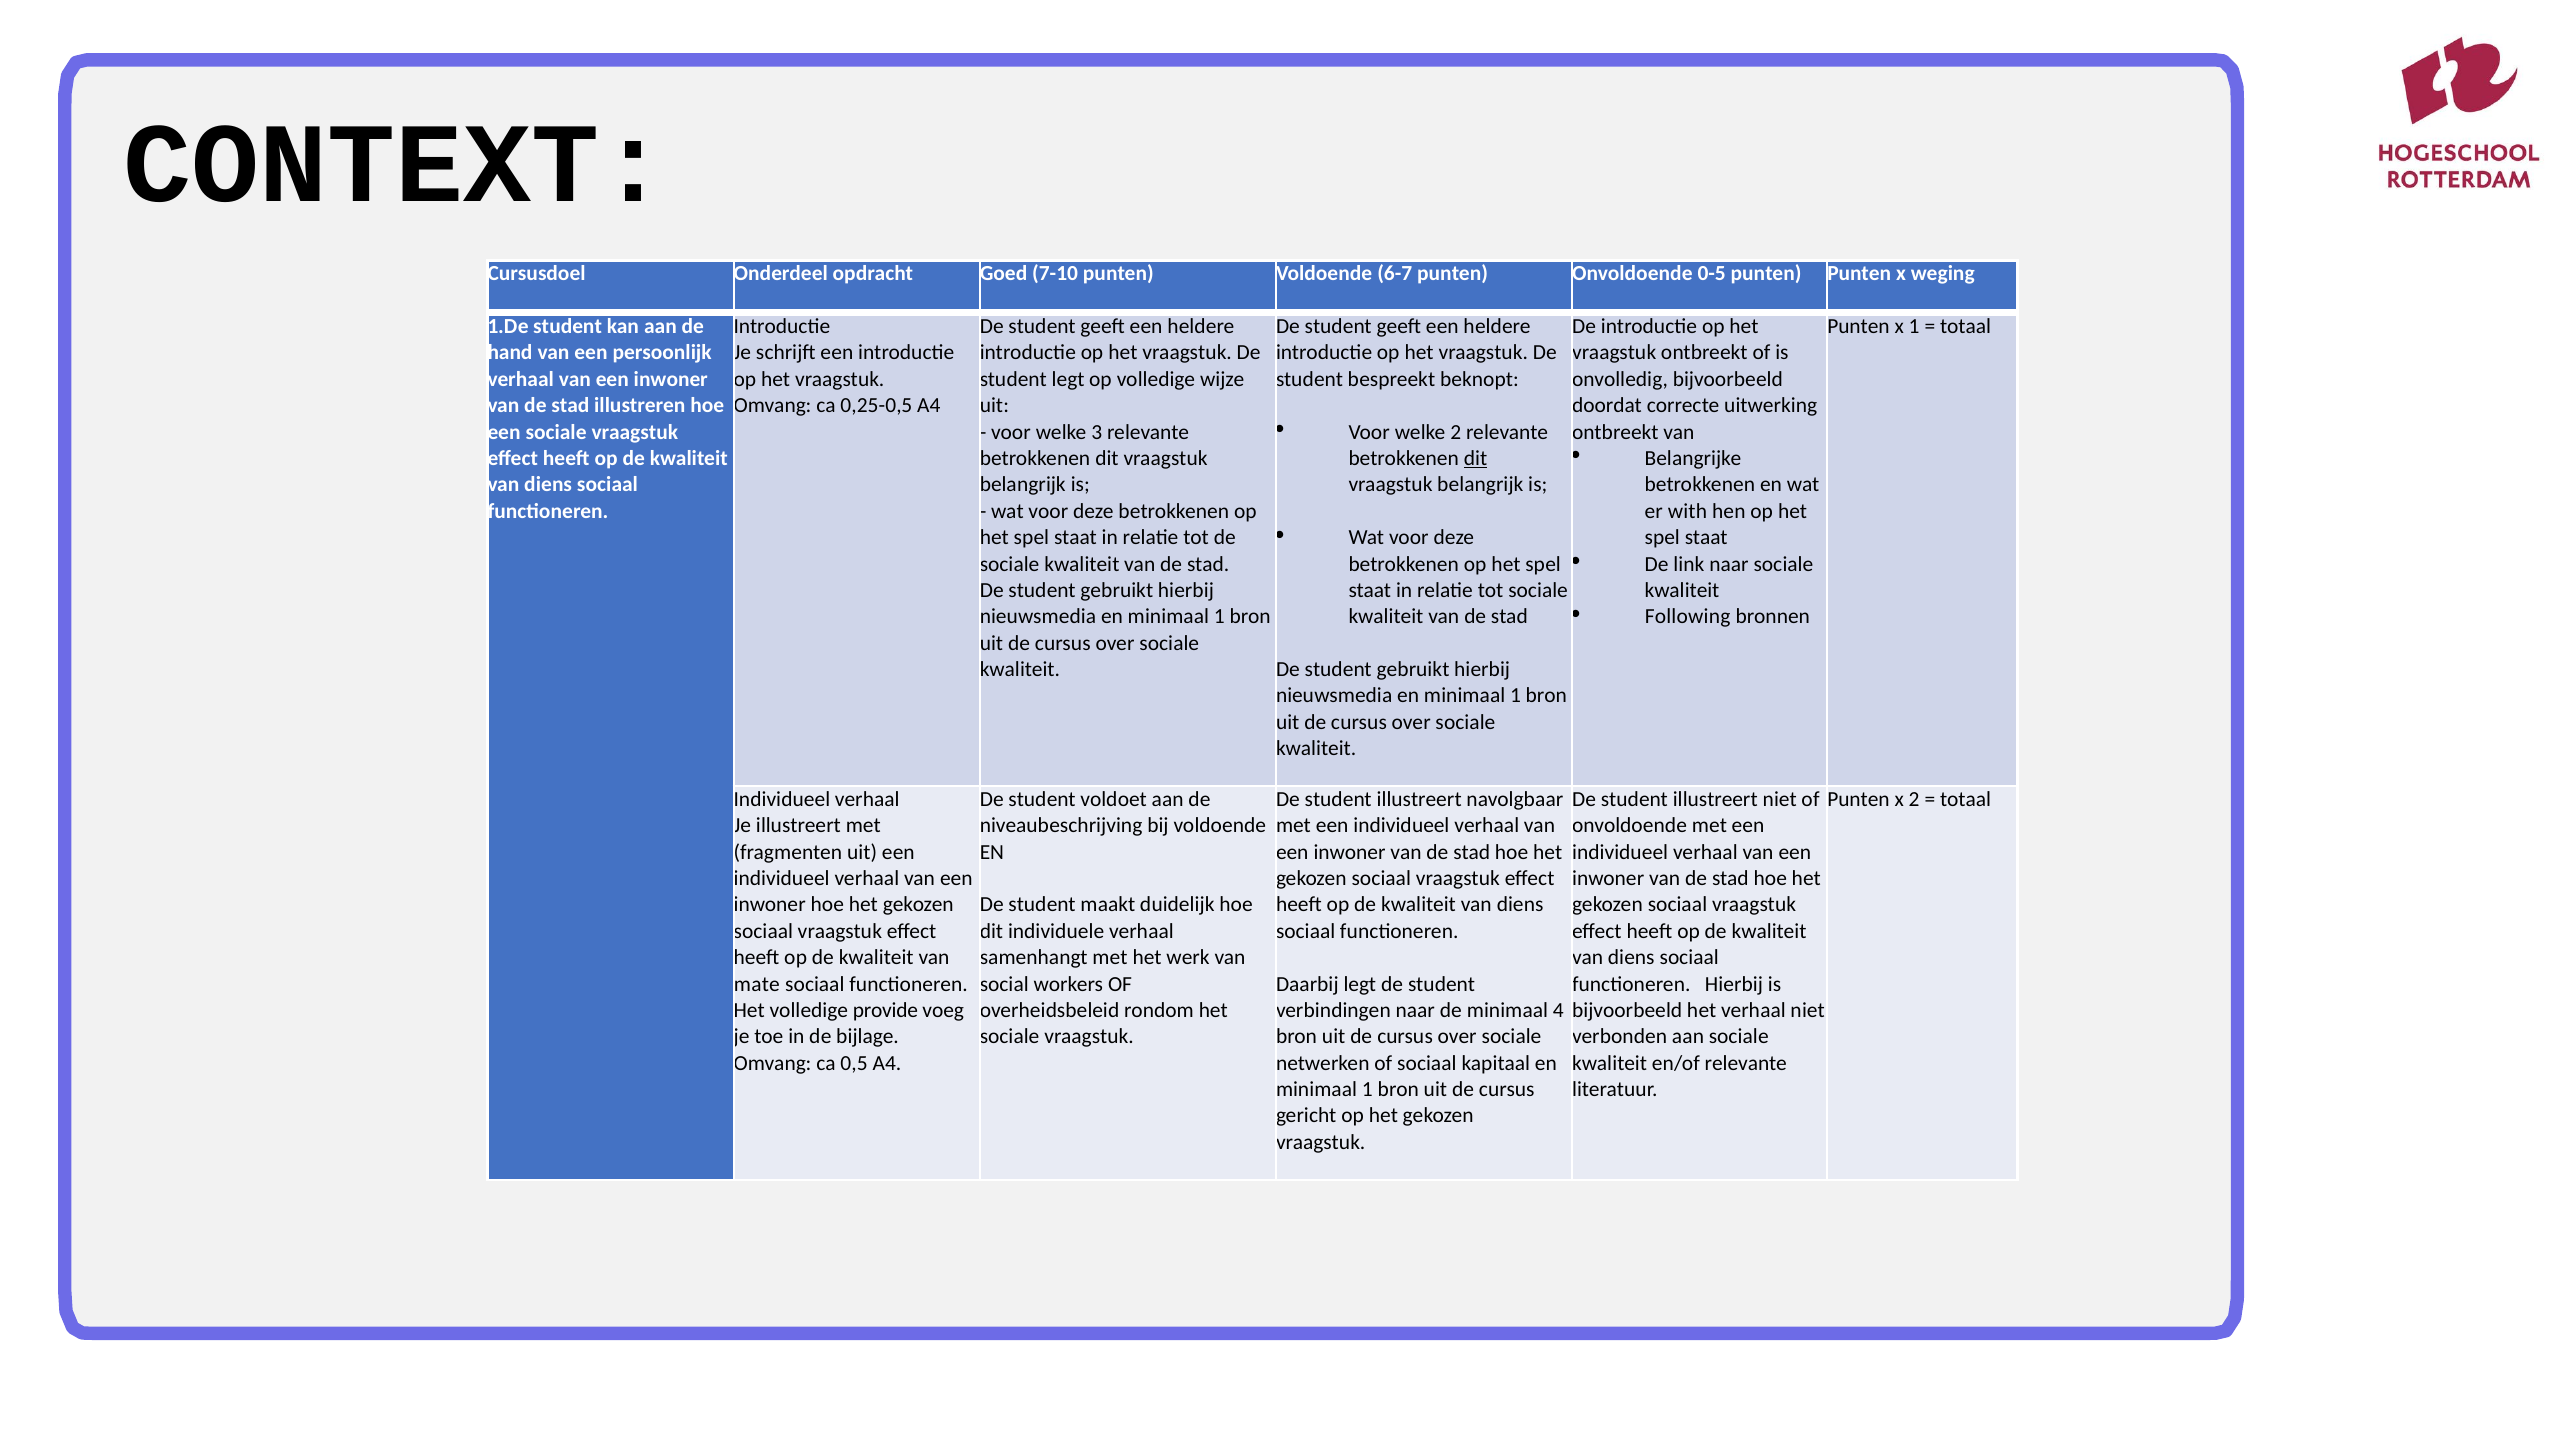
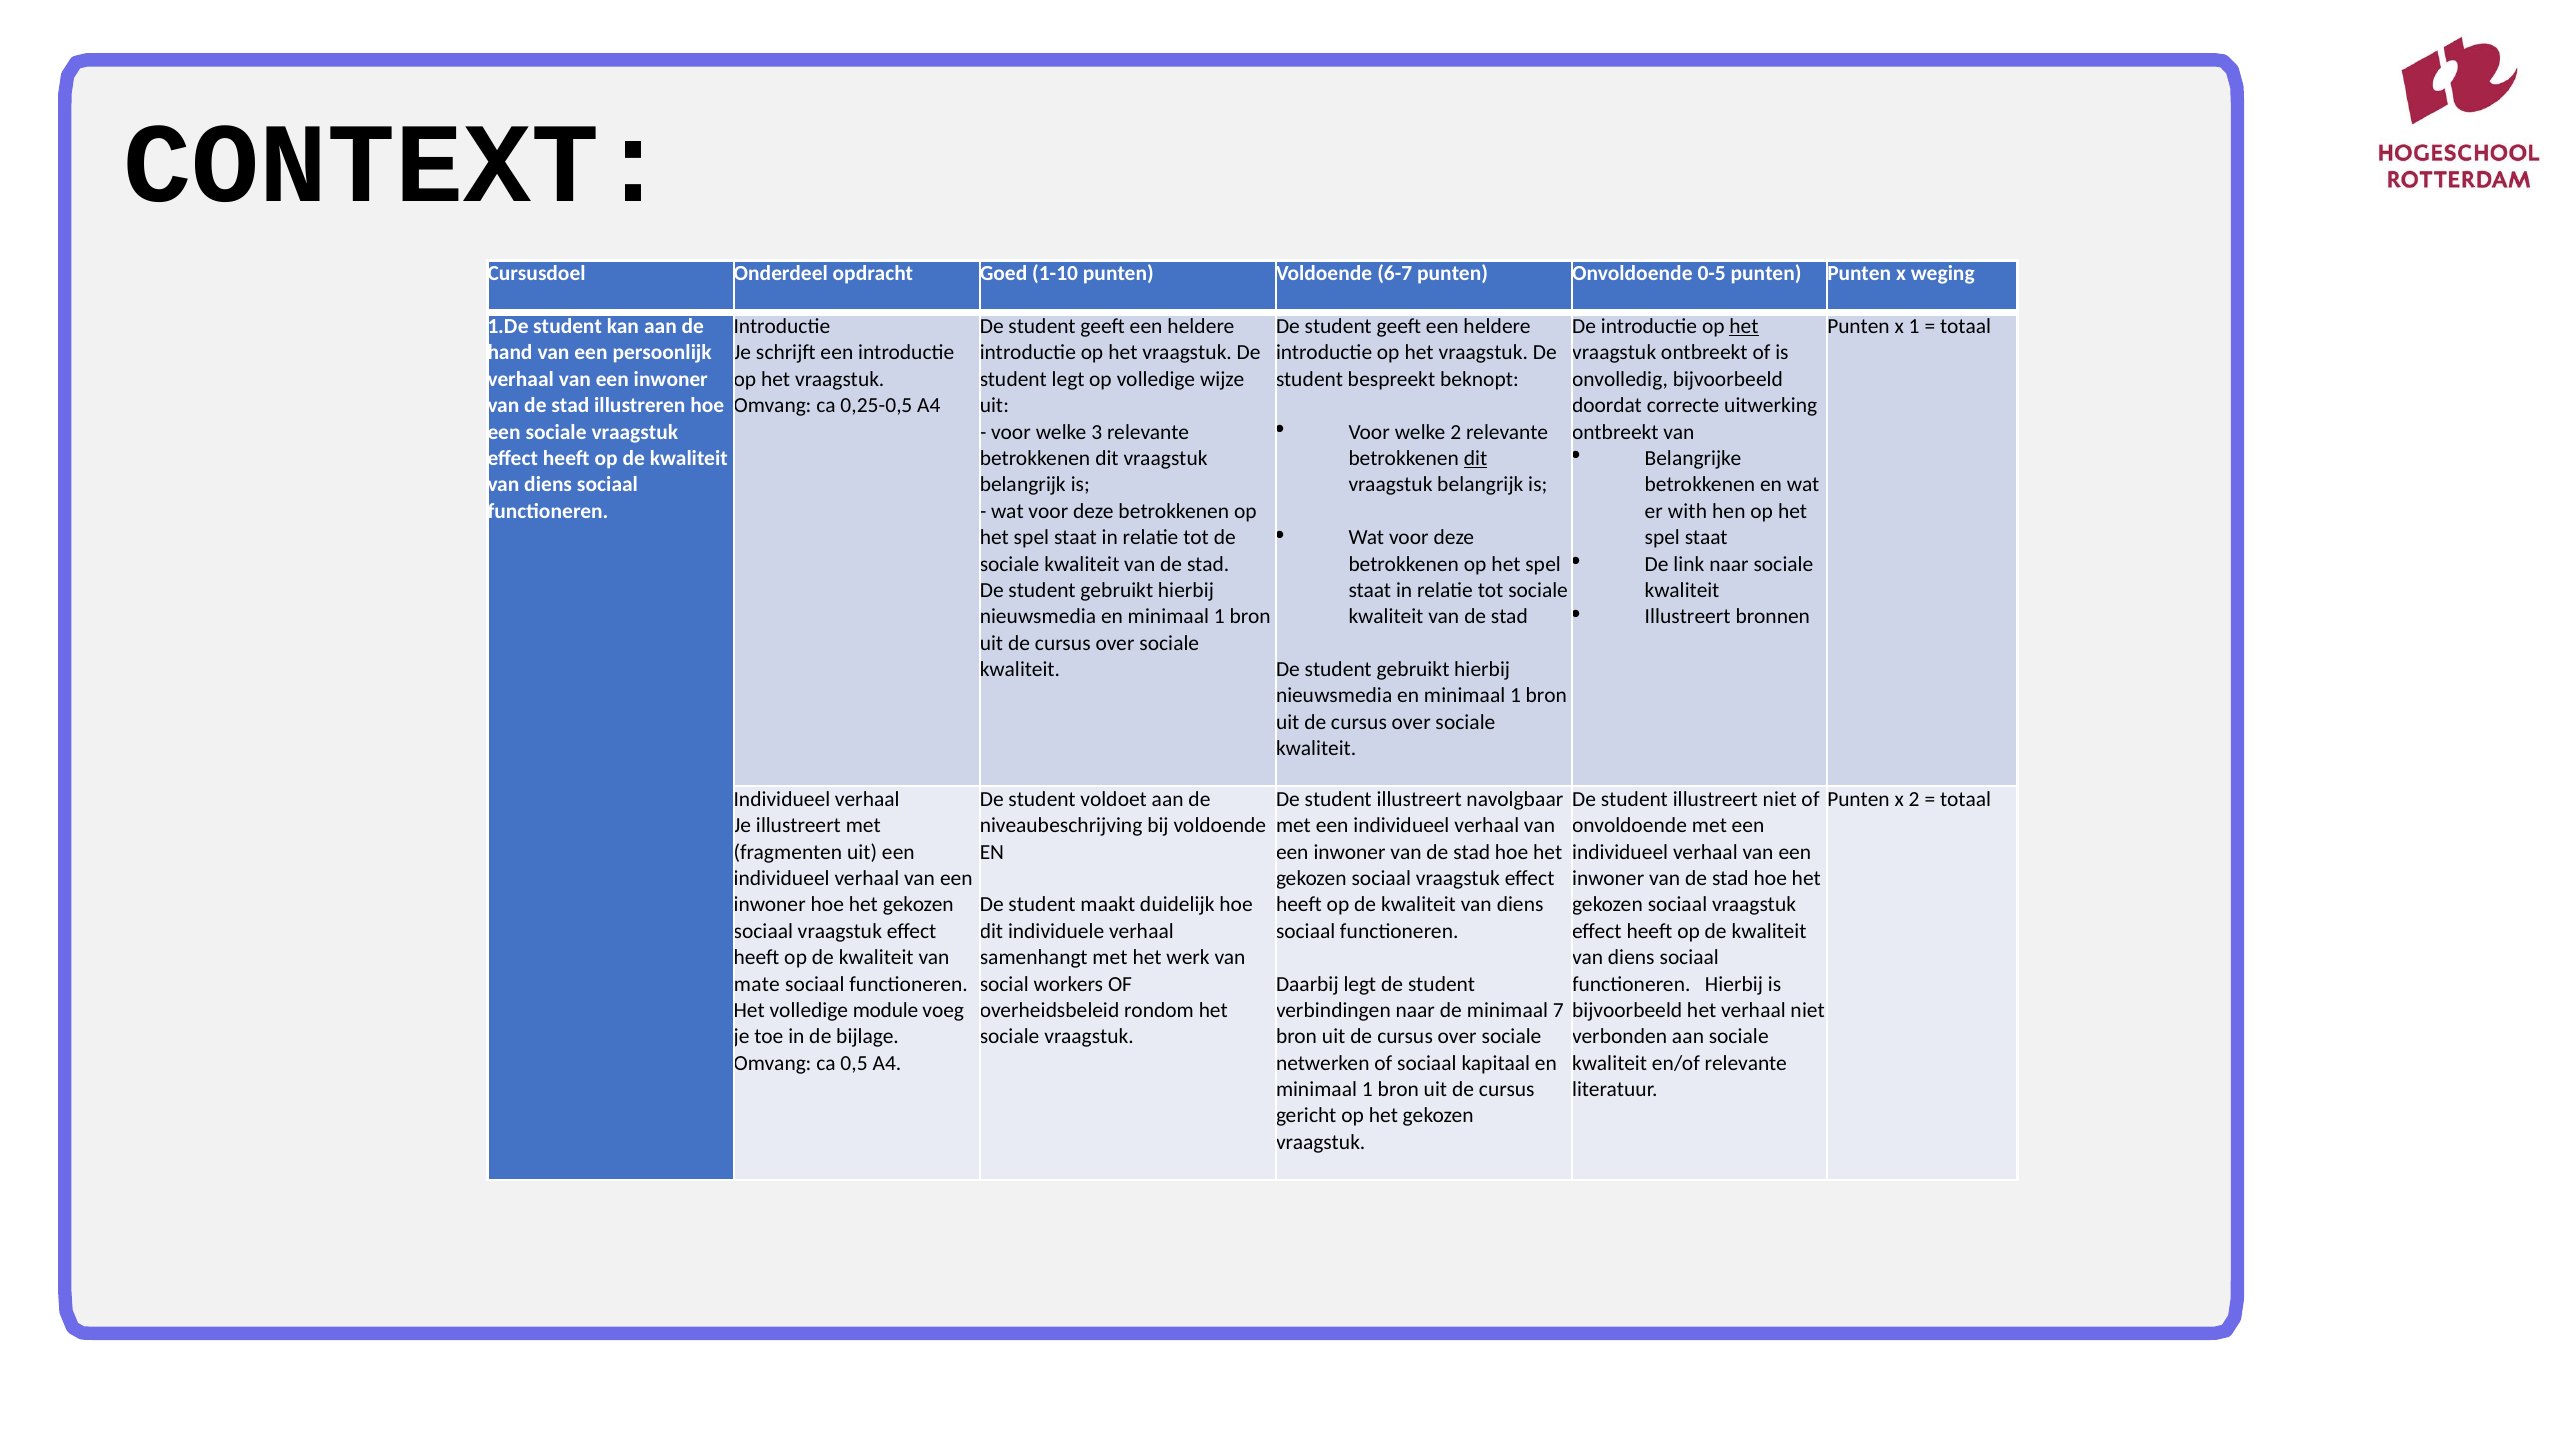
7-10: 7-10 -> 1-10
het at (1744, 326) underline: none -> present
Following at (1688, 617): Following -> Illustreert
provide: provide -> module
4: 4 -> 7
